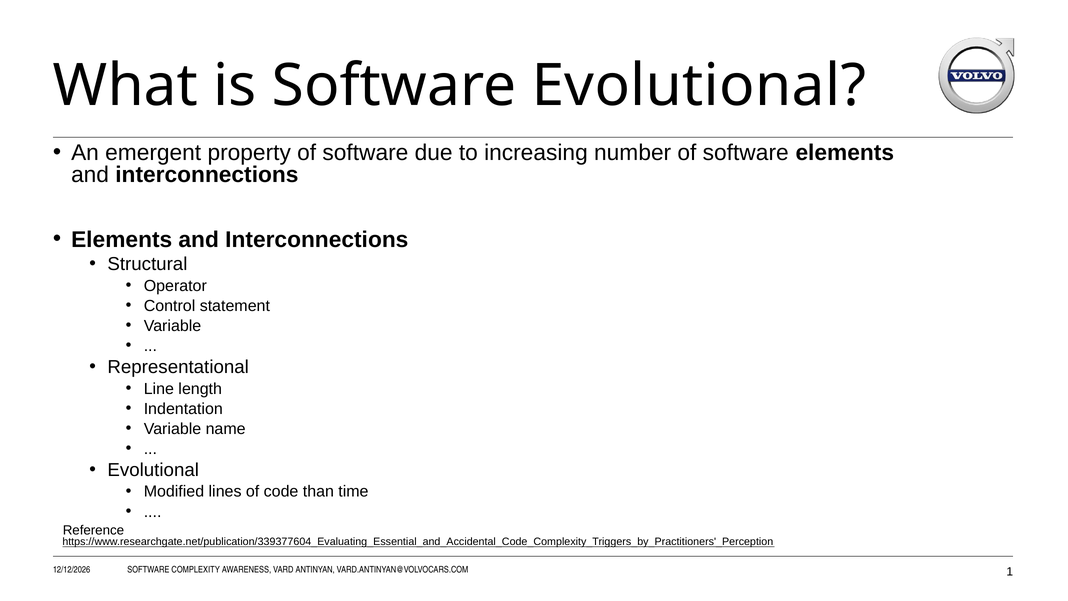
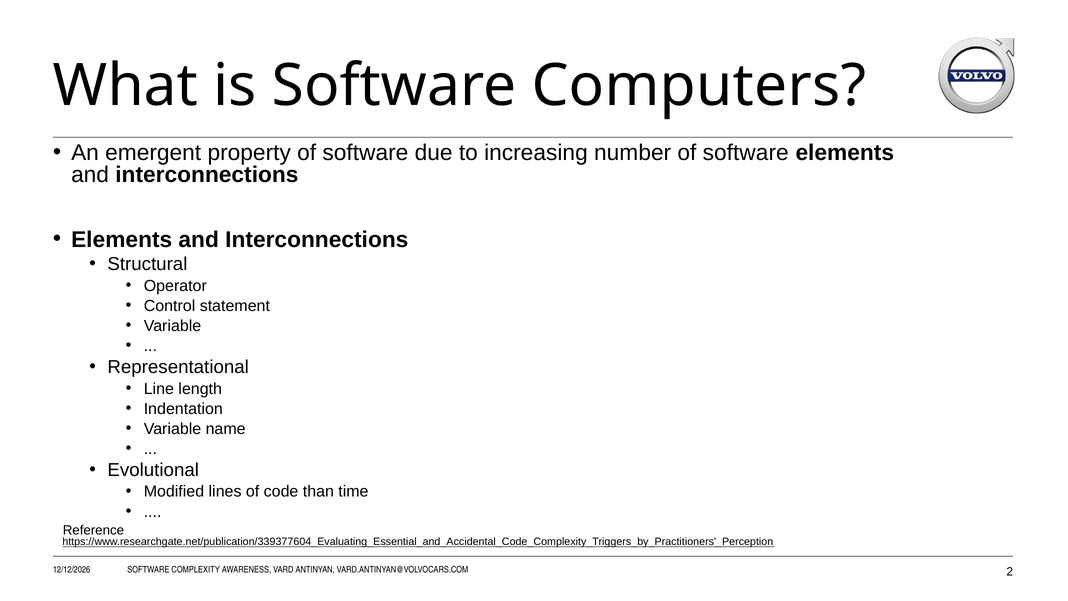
Software Evolutional: Evolutional -> Computers
1: 1 -> 2
